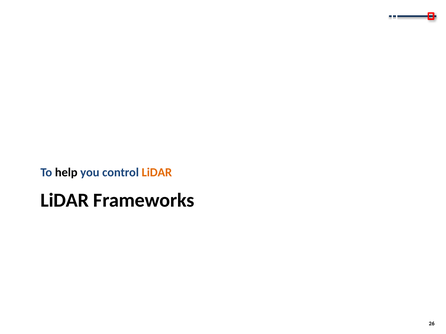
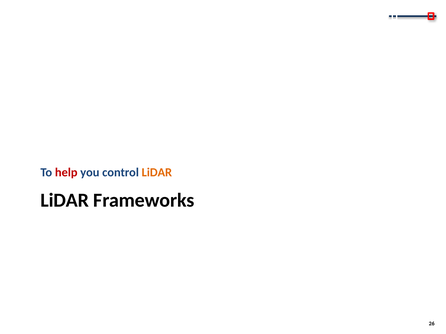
help colour: black -> red
